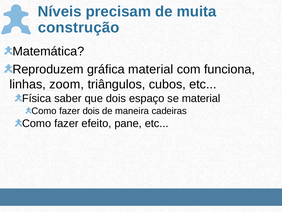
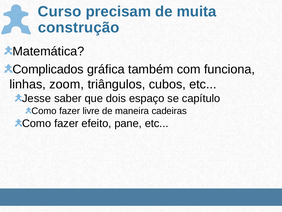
Níveis: Níveis -> Curso
Reproduzem: Reproduzem -> Complicados
gráfica material: material -> também
Física: Física -> Jesse
se material: material -> capítulo
fazer dois: dois -> livre
